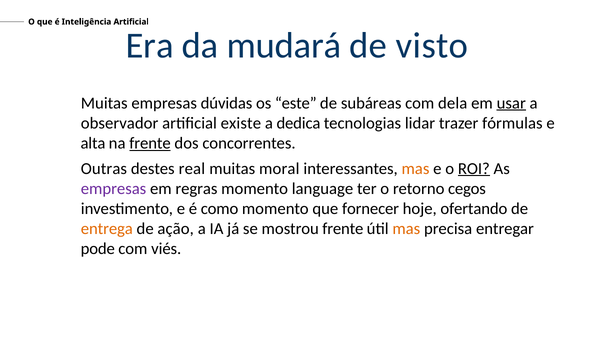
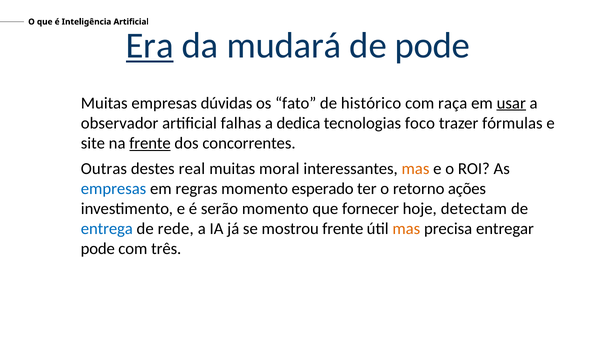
Era underline: none -> present
de visto: visto -> pode
este: este -> fato
subáreas: subáreas -> histórico
dela: dela -> raça
existe: existe -> falhas
lidar: lidar -> foco
alta: alta -> site
ROI underline: present -> none
empresas at (114, 189) colour: purple -> blue
language: language -> esperado
cegos: cegos -> ações
como: como -> serão
ofertando: ofertando -> detectam
entrega colour: orange -> blue
ação: ação -> rede
viés: viés -> três
